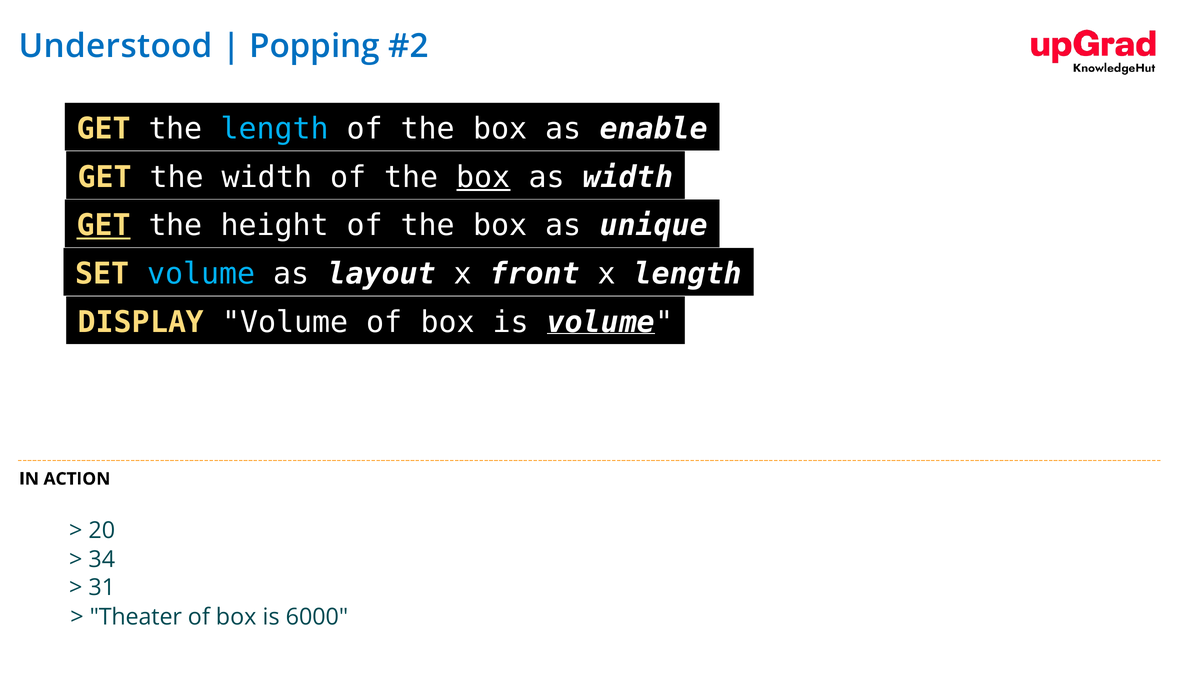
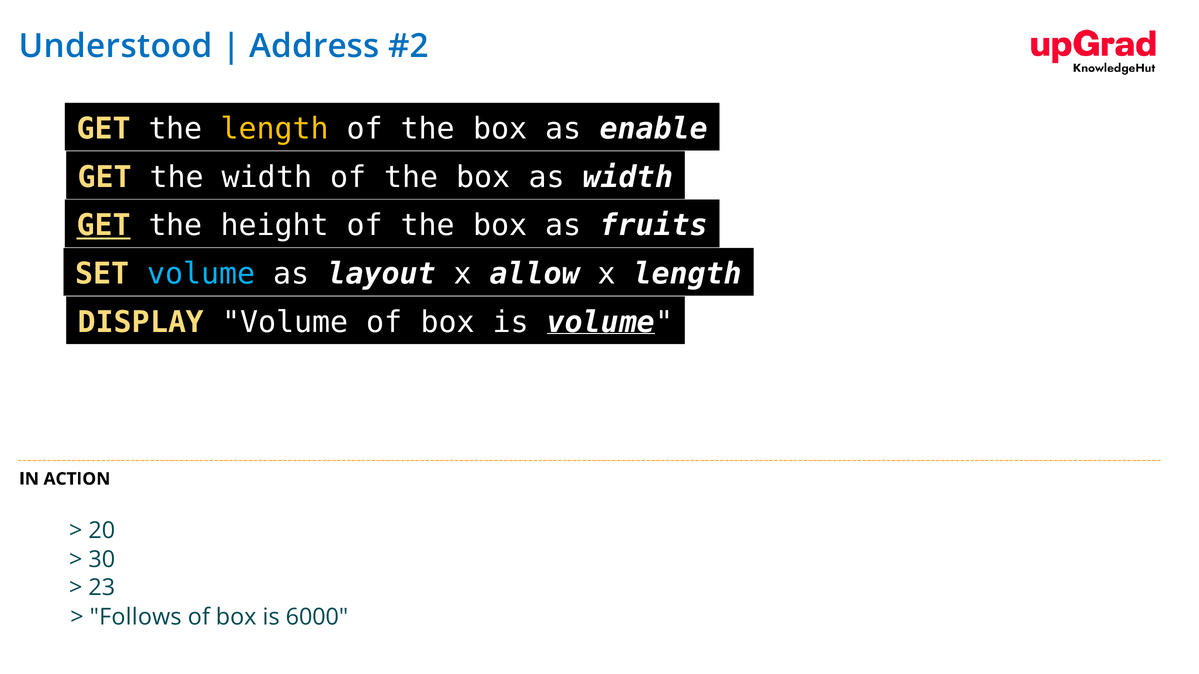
Popping: Popping -> Address
length at (275, 129) colour: light blue -> yellow
box at (483, 177) underline: present -> none
unique: unique -> fruits
front: front -> allow
34: 34 -> 30
31: 31 -> 23
Theater: Theater -> Follows
